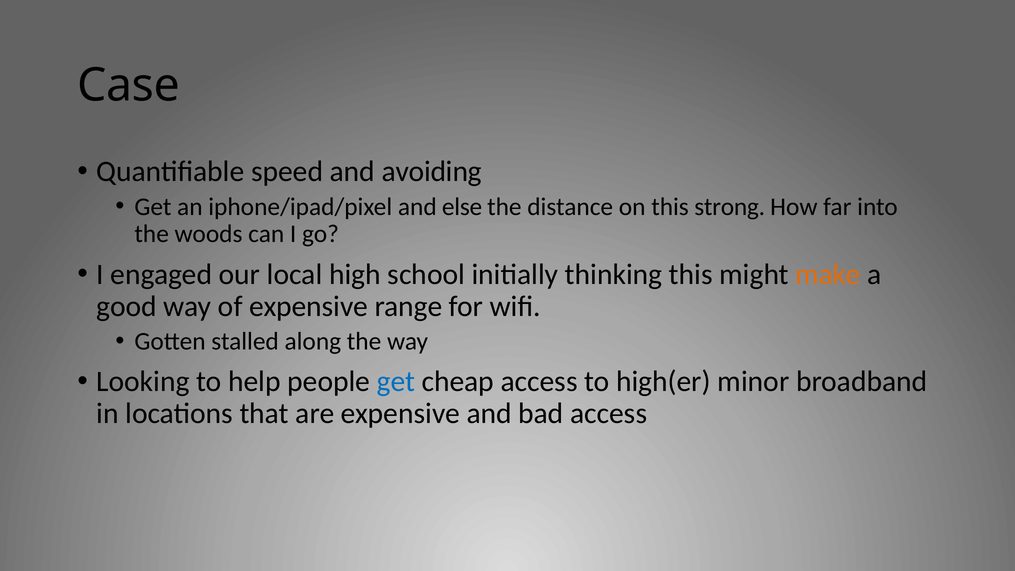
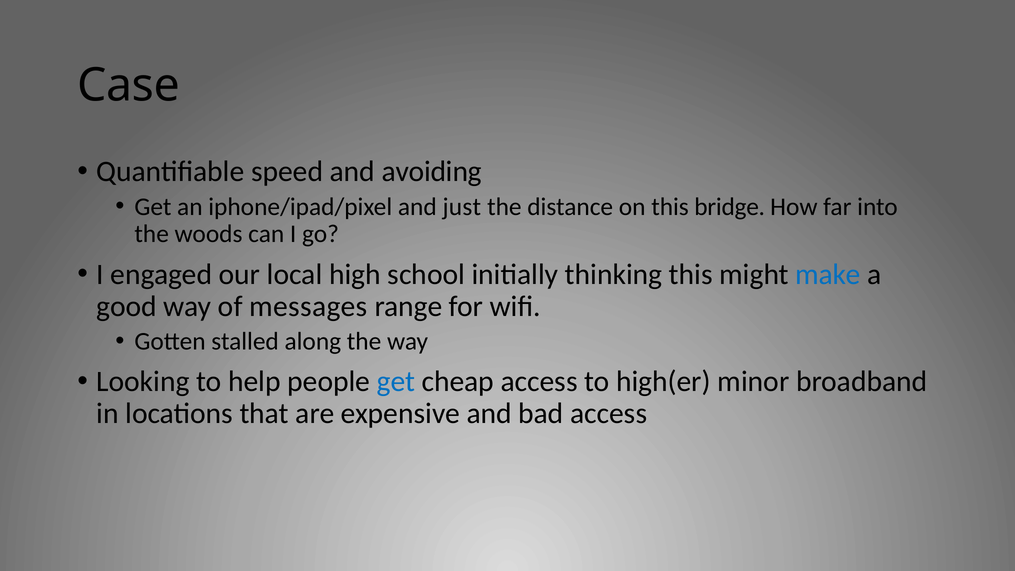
else: else -> just
strong: strong -> bridge
make colour: orange -> blue
of expensive: expensive -> messages
